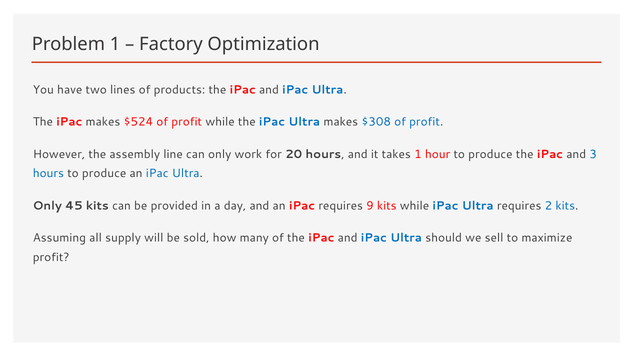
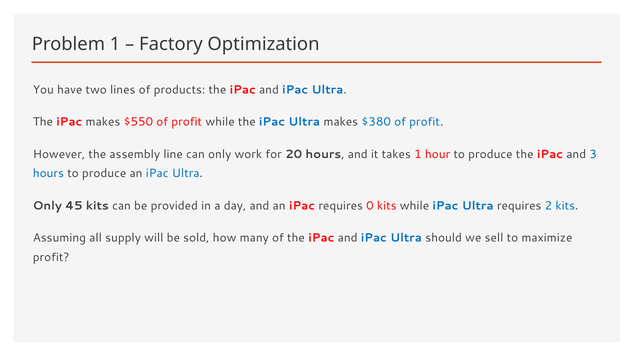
$524: $524 -> $550
$308: $308 -> $380
9: 9 -> 0
